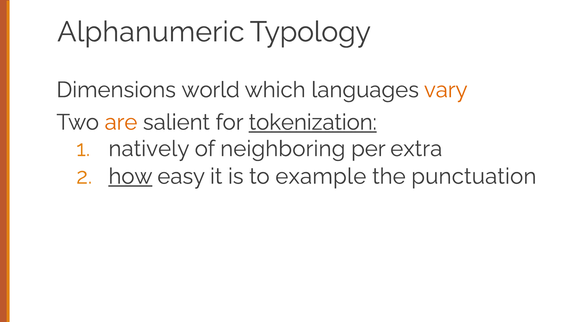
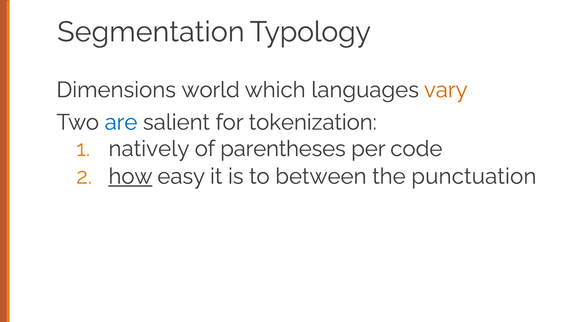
Alphanumeric: Alphanumeric -> Segmentation
are colour: orange -> blue
tokenization underline: present -> none
neighboring: neighboring -> parentheses
extra: extra -> code
example: example -> between
